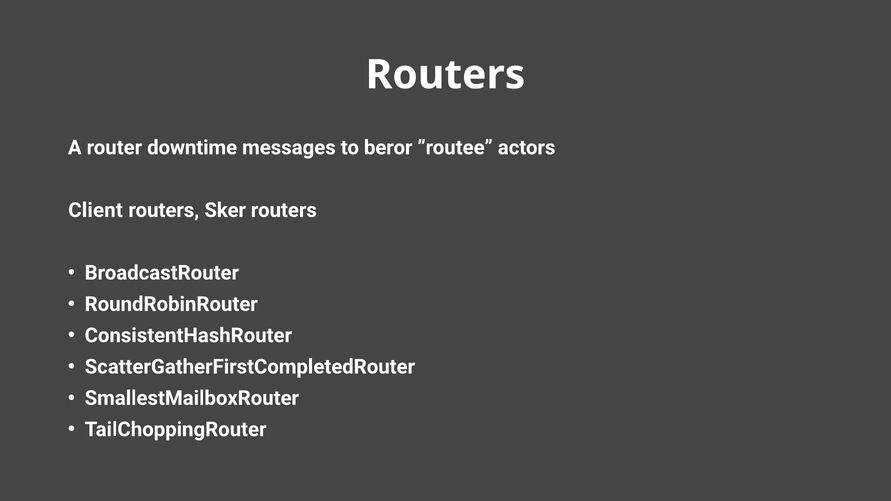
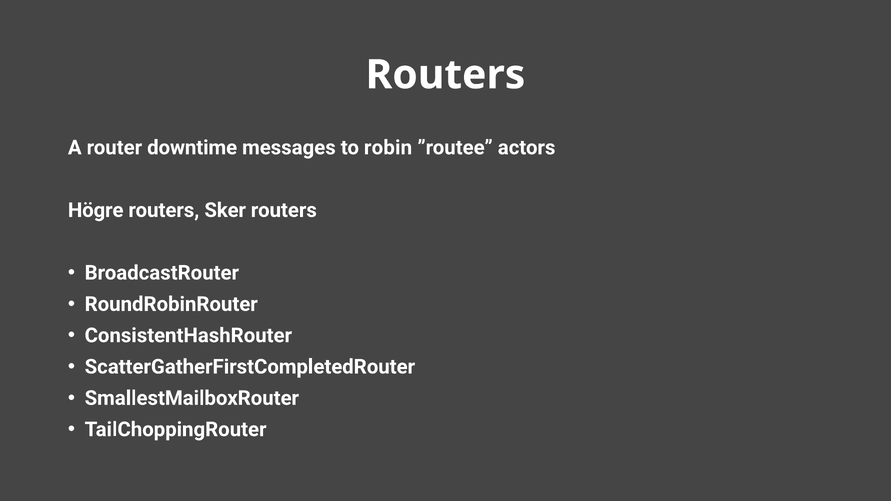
beror: beror -> robin
Client: Client -> Högre
